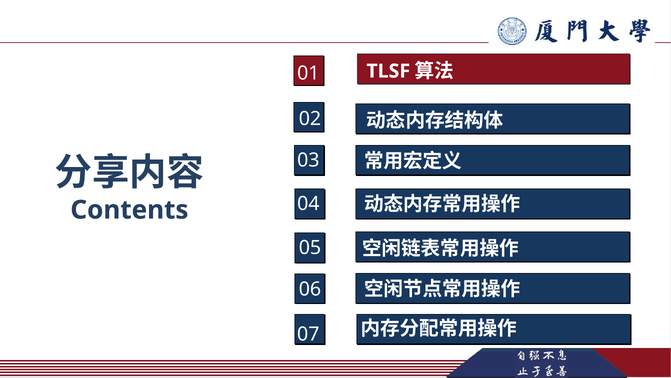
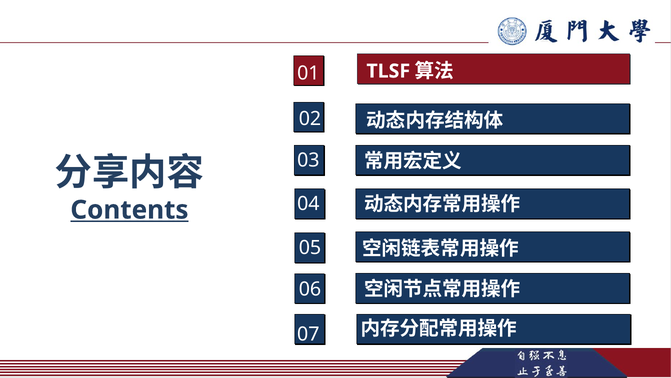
Contents underline: none -> present
